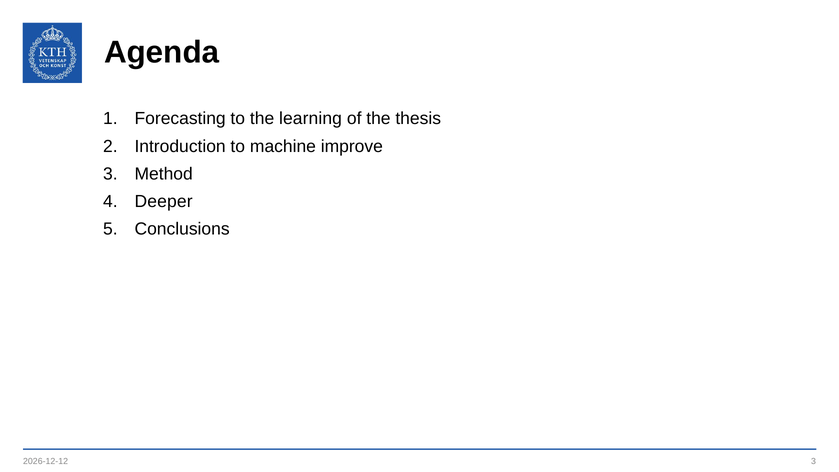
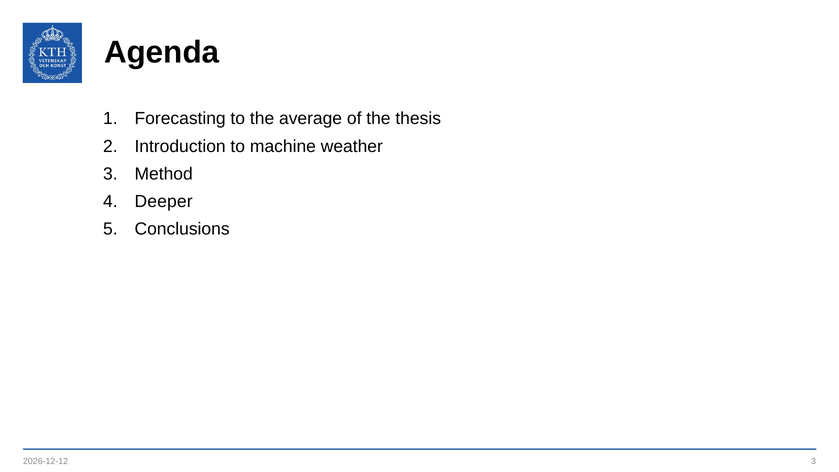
learning: learning -> average
improve: improve -> weather
